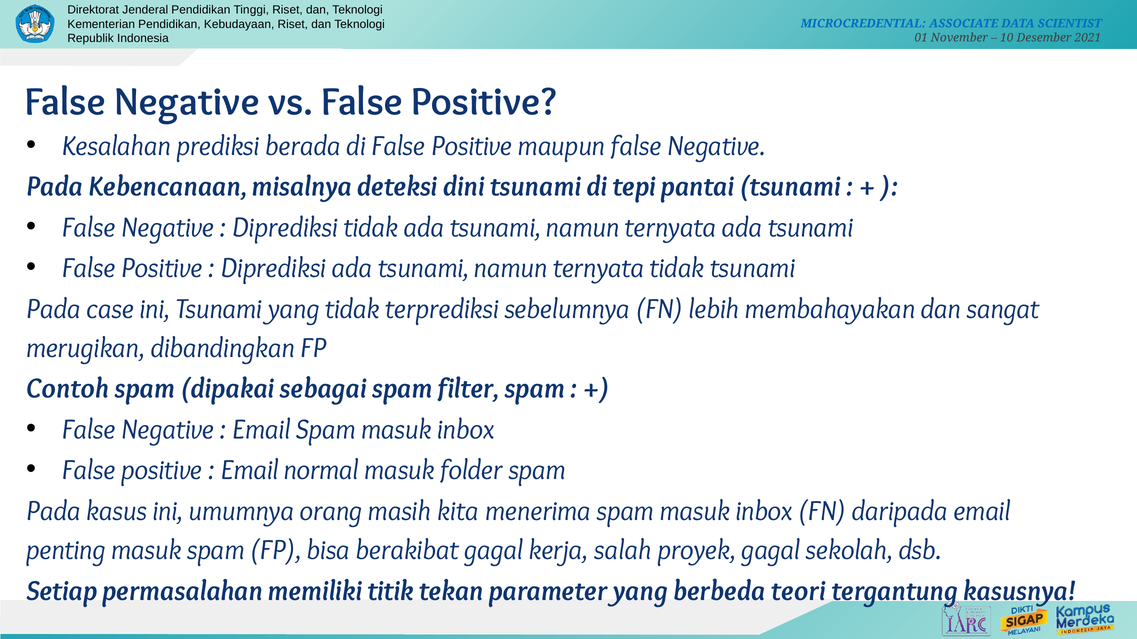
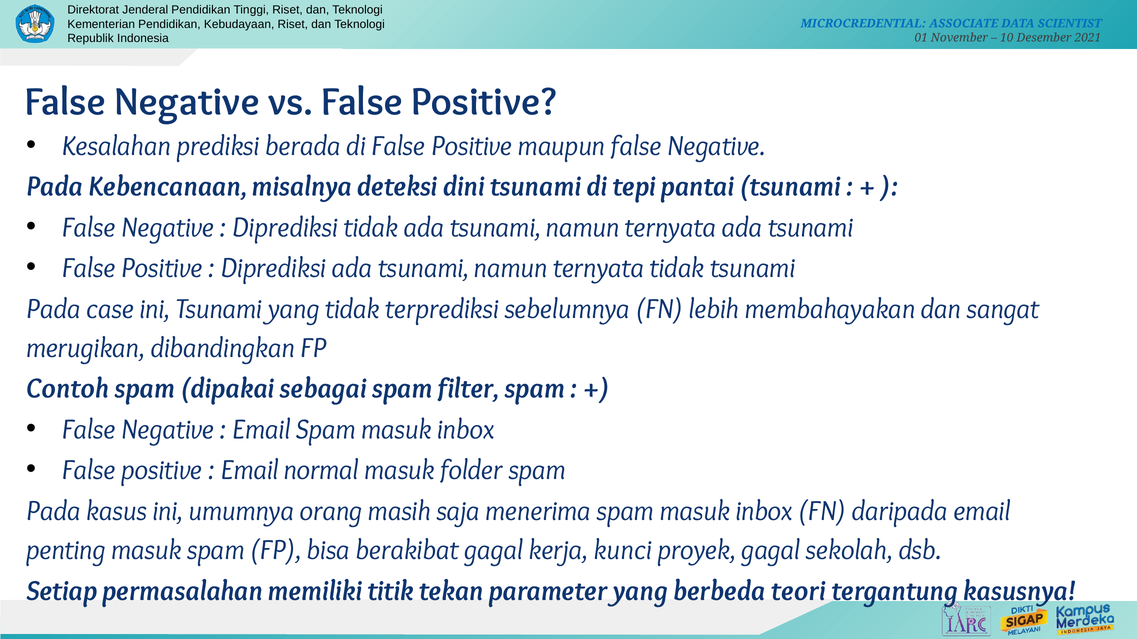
kita: kita -> saja
salah: salah -> kunci
